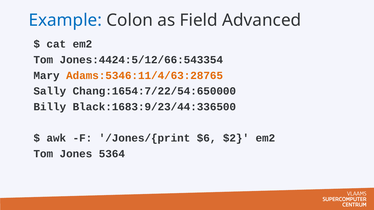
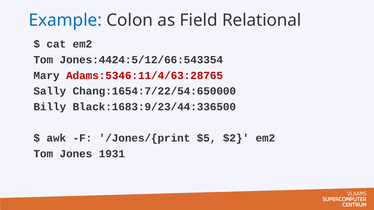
Advanced: Advanced -> Relational
Adams:5346:11/4/63:28765 colour: orange -> red
$6: $6 -> $5
5364: 5364 -> 1931
